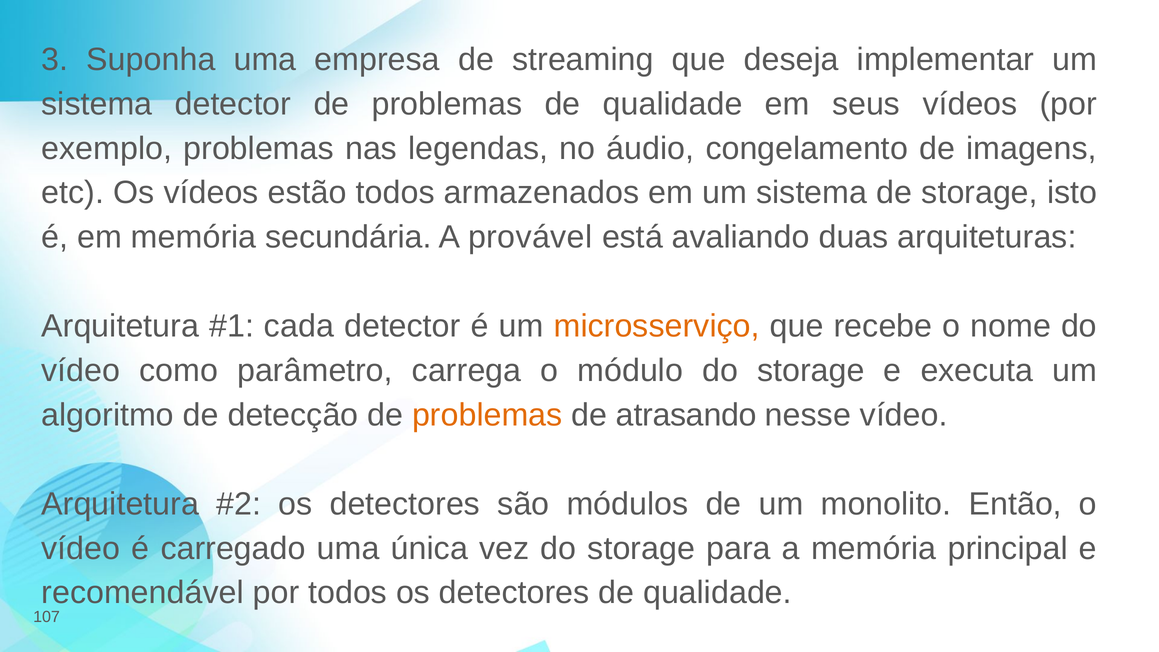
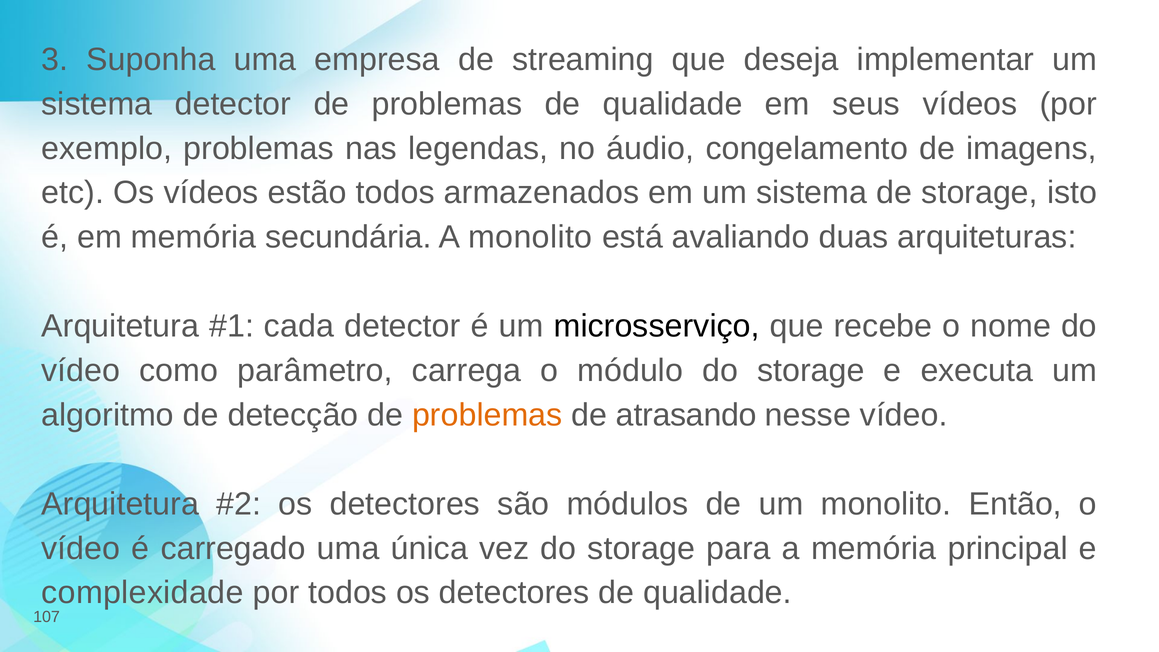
A provável: provável -> monolito
microsserviço colour: orange -> black
recomendável: recomendável -> complexidade
